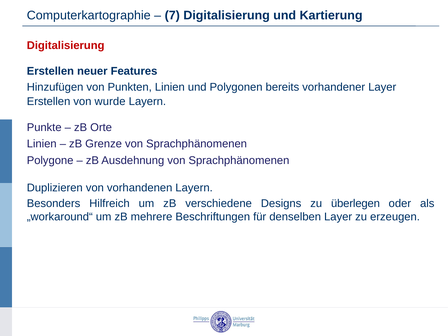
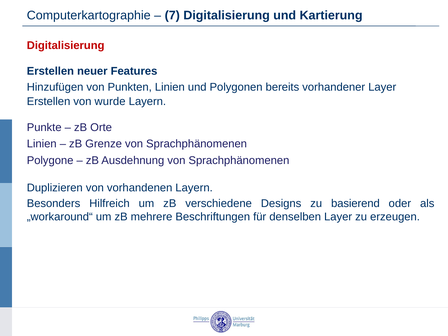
überlegen: überlegen -> basierend
